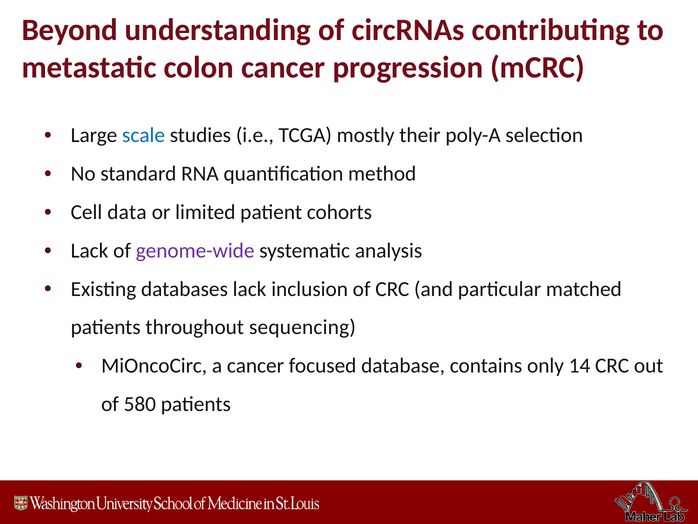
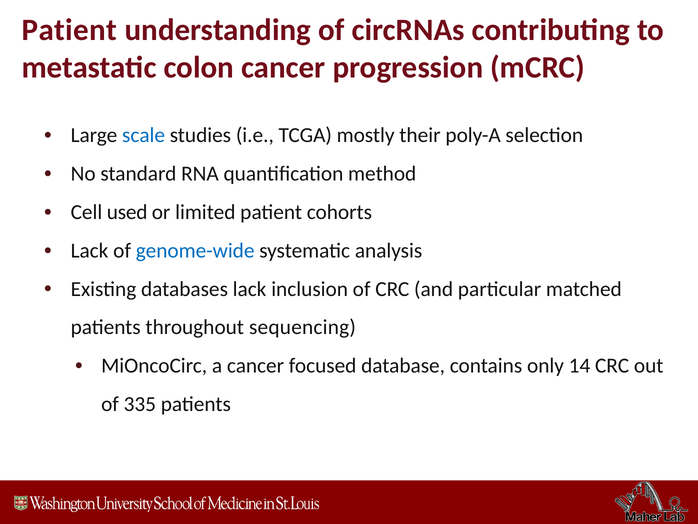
Beyond at (70, 30): Beyond -> Patient
data: data -> used
genome-wide colour: purple -> blue
580: 580 -> 335
